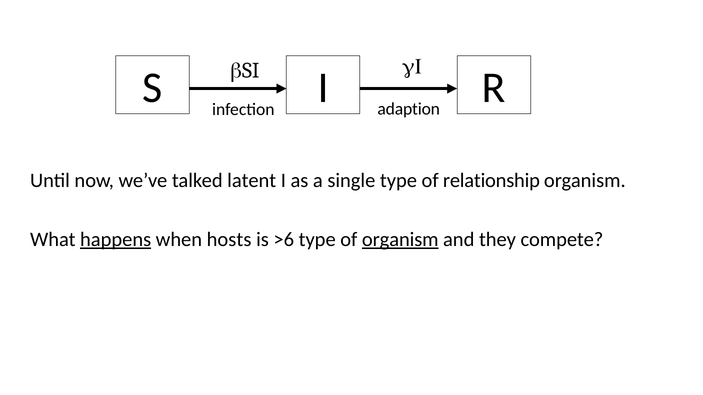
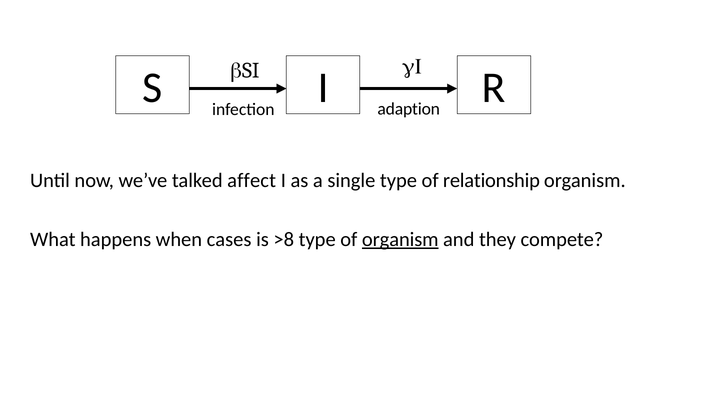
latent: latent -> affect
happens underline: present -> none
hosts: hosts -> cases
>6: >6 -> >8
